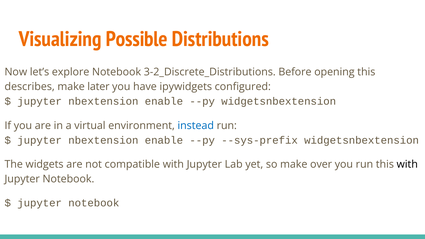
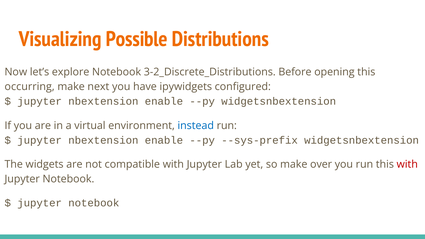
describes: describes -> occurring
later: later -> next
with at (407, 164) colour: black -> red
